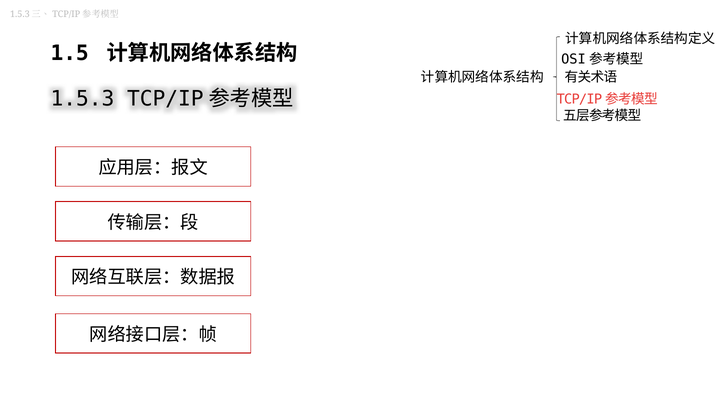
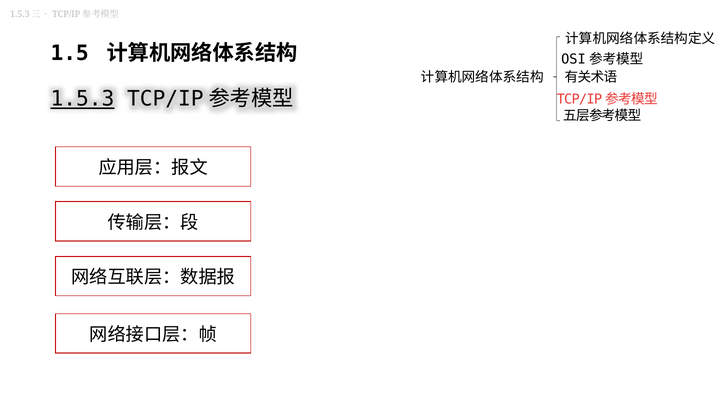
1.5.3 underline: none -> present
